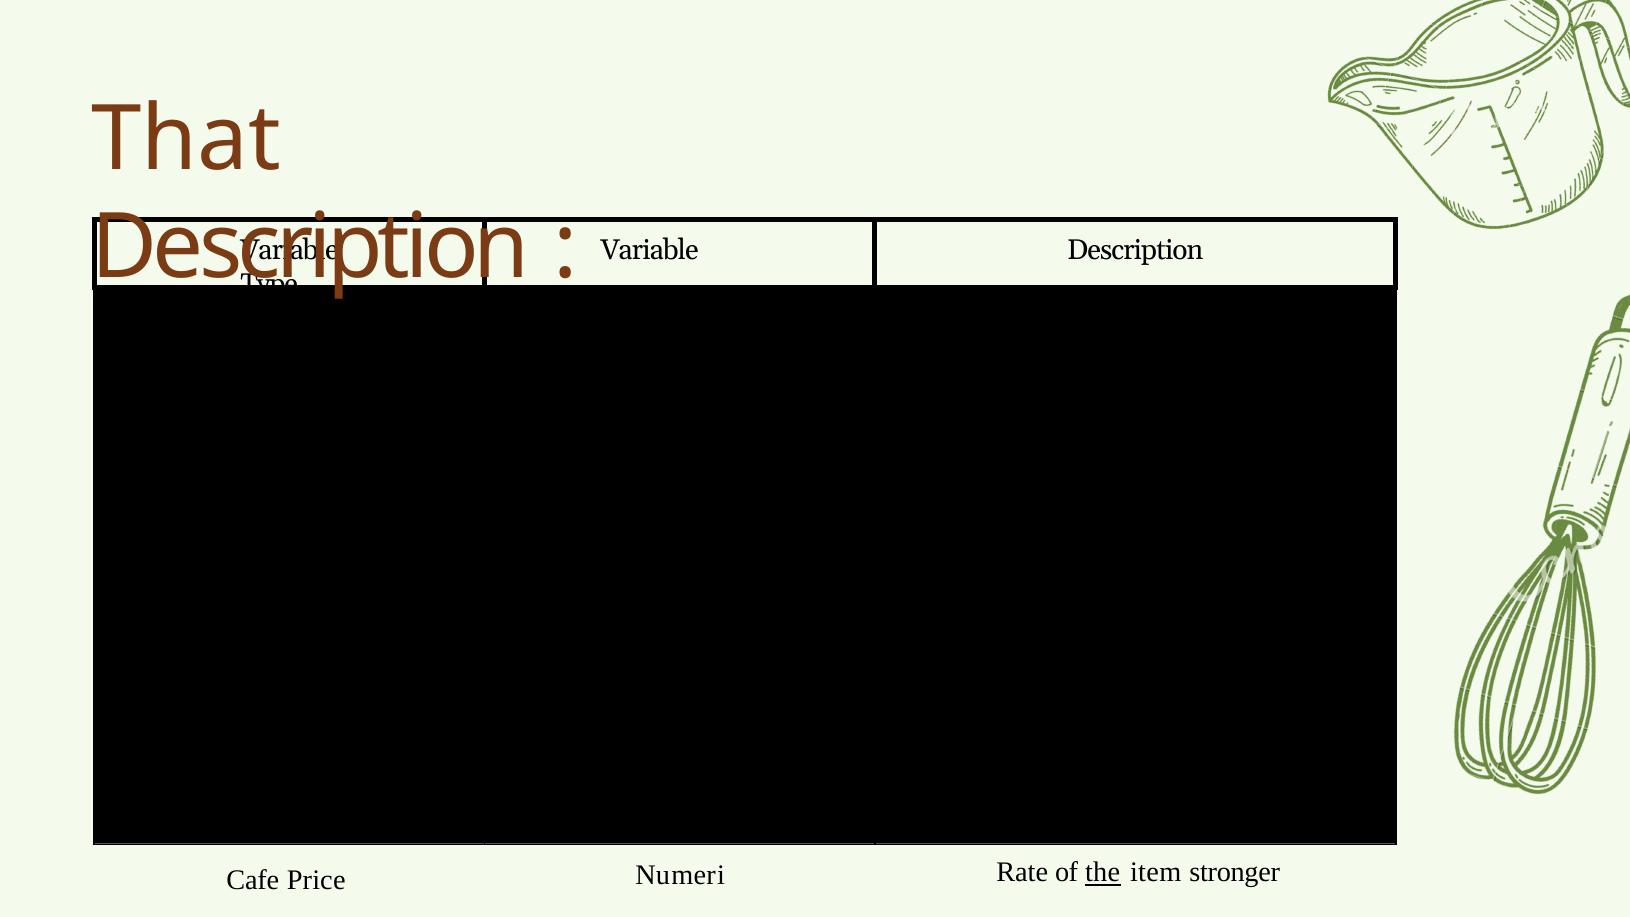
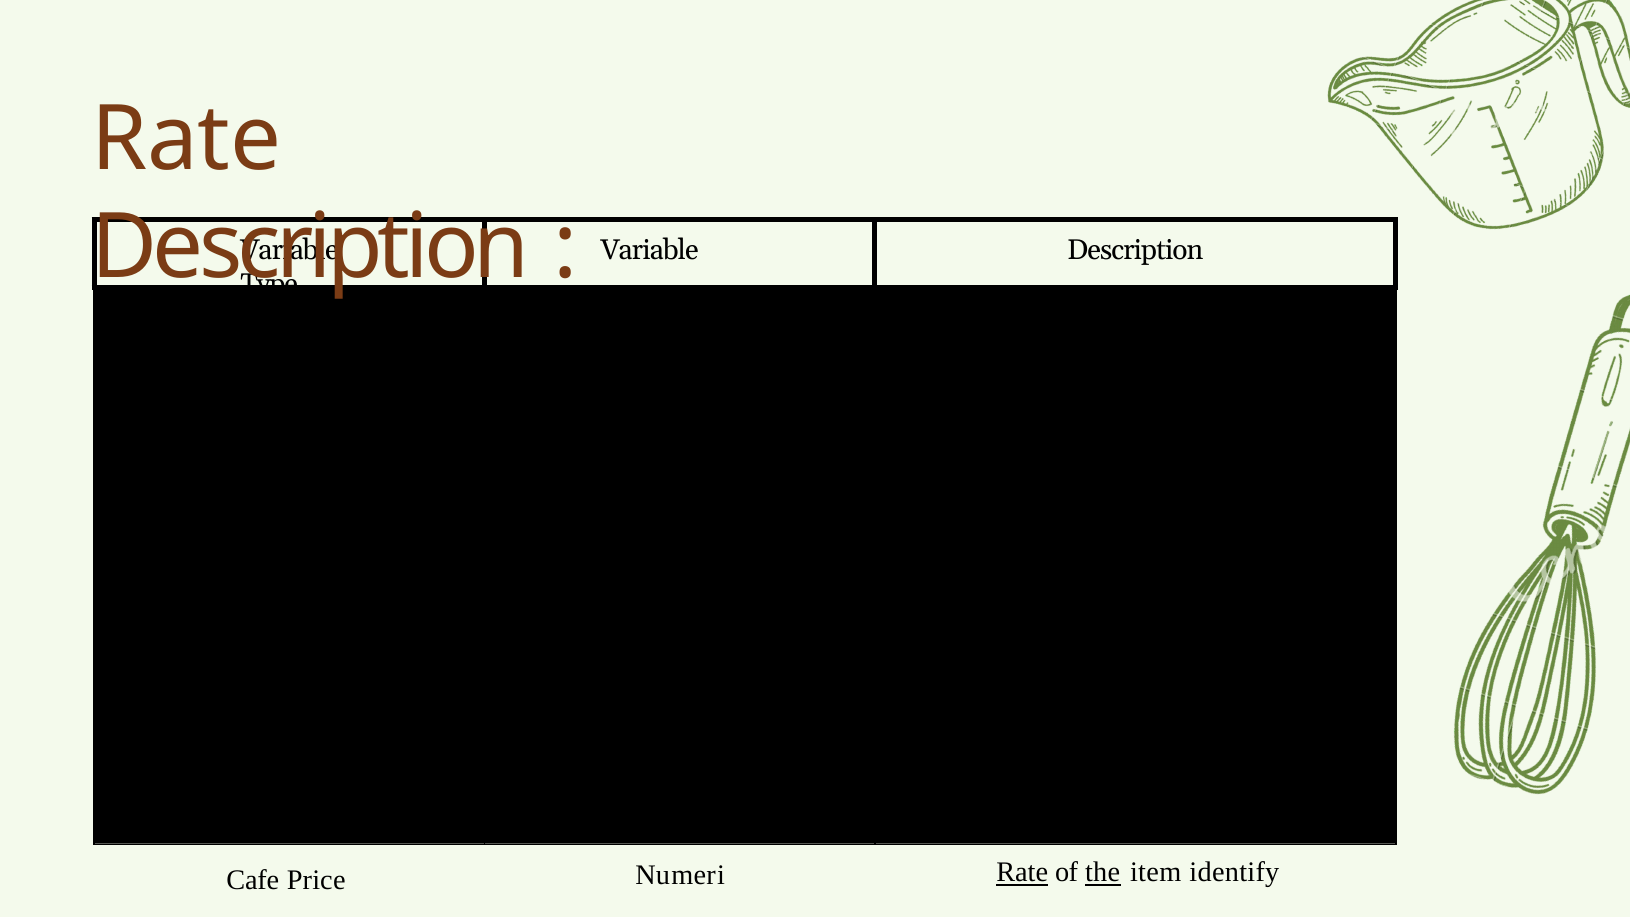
That at (186, 139): That -> Rate
Rate at (1022, 872) underline: none -> present
stronger: stronger -> identify
